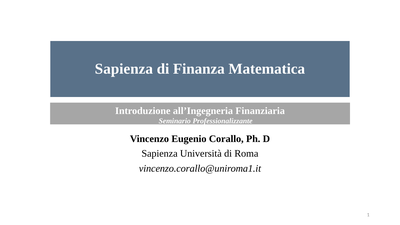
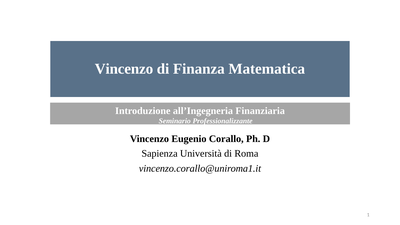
Sapienza at (124, 69): Sapienza -> Vincenzo
